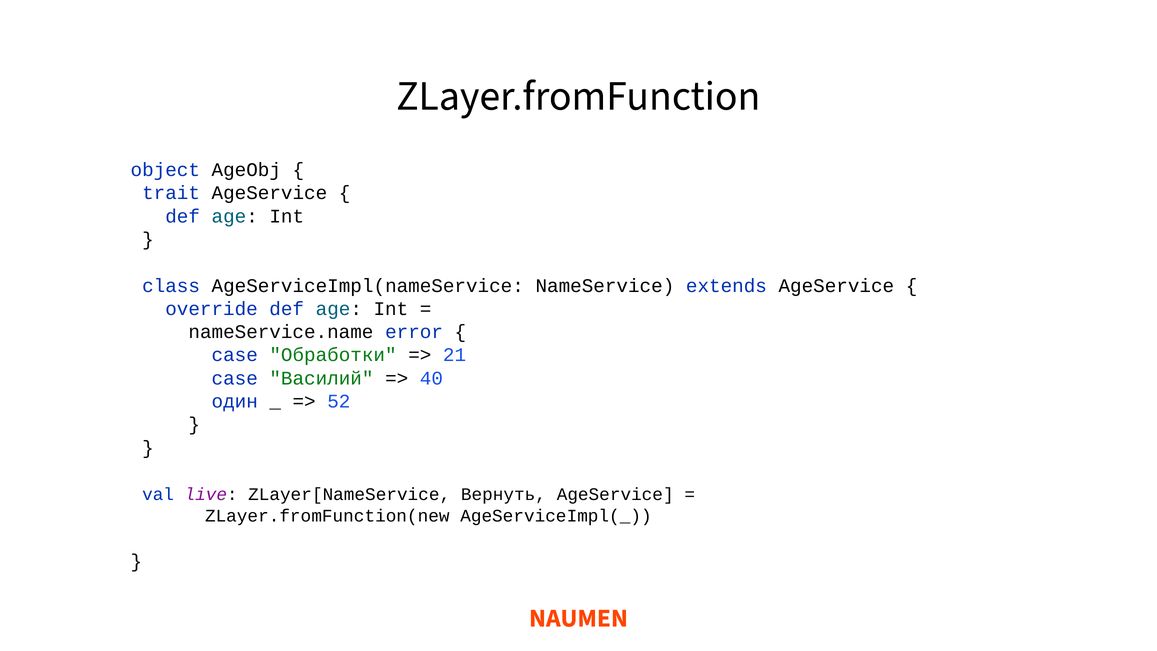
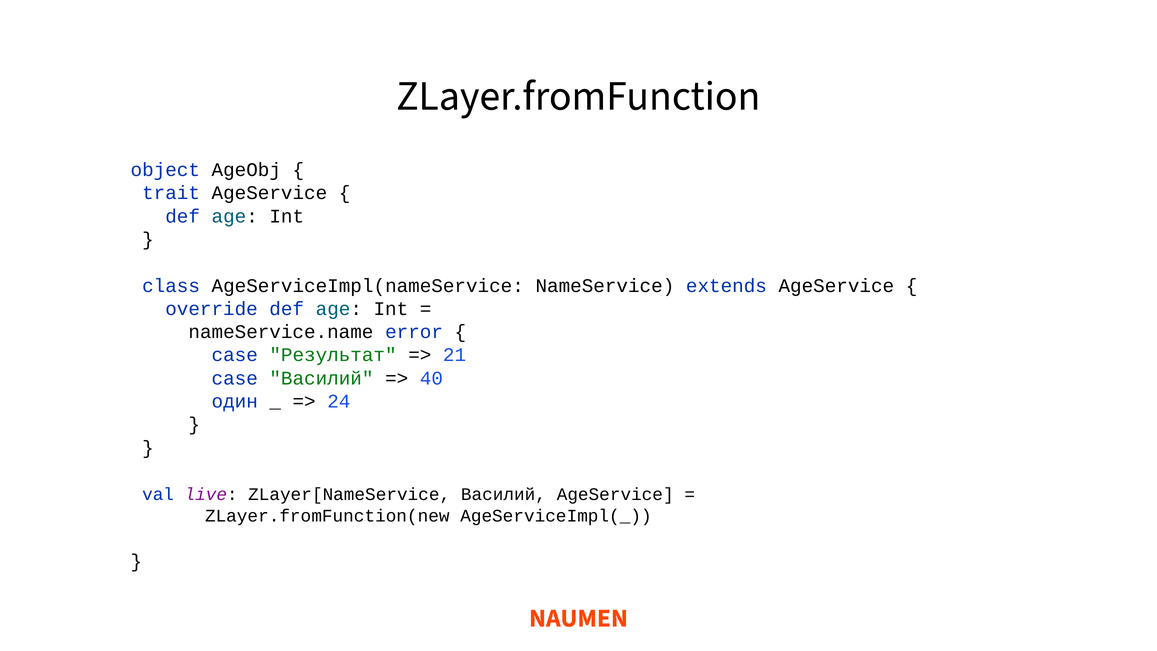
Обработки: Обработки -> Результат
52: 52 -> 24
ZLayer[NameService Вернуть: Вернуть -> Василий
